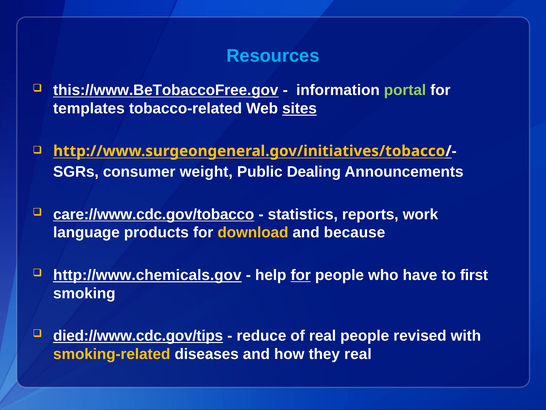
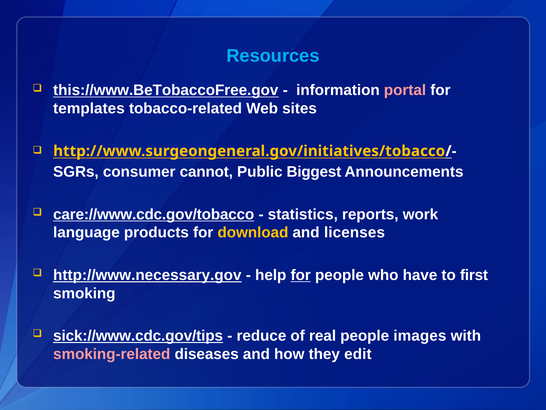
portal colour: light green -> pink
sites underline: present -> none
weight: weight -> cannot
Dealing: Dealing -> Biggest
because: because -> licenses
http://www.chemicals.gov: http://www.chemicals.gov -> http://www.necessary.gov
died://www.cdc.gov/tips: died://www.cdc.gov/tips -> sick://www.cdc.gov/tips
revised: revised -> images
smoking-related colour: yellow -> pink
they real: real -> edit
